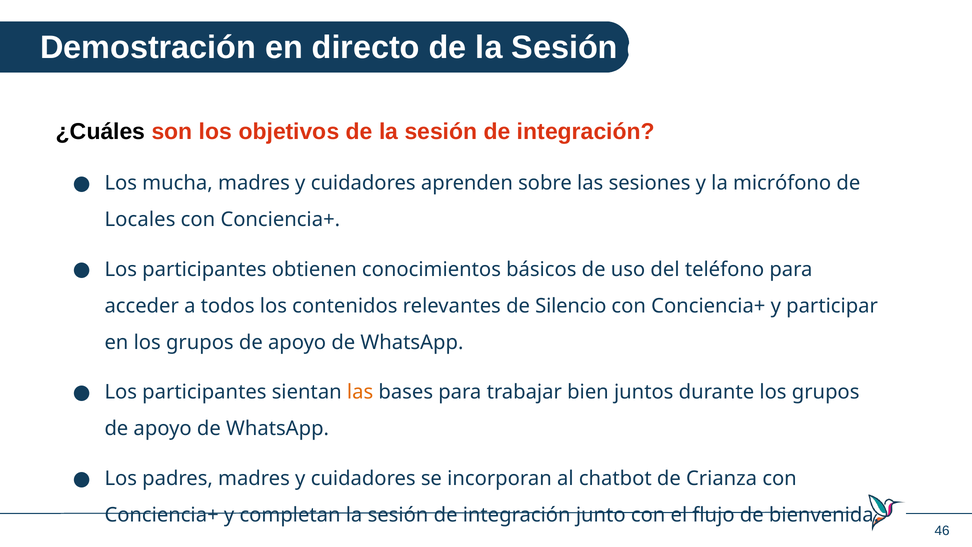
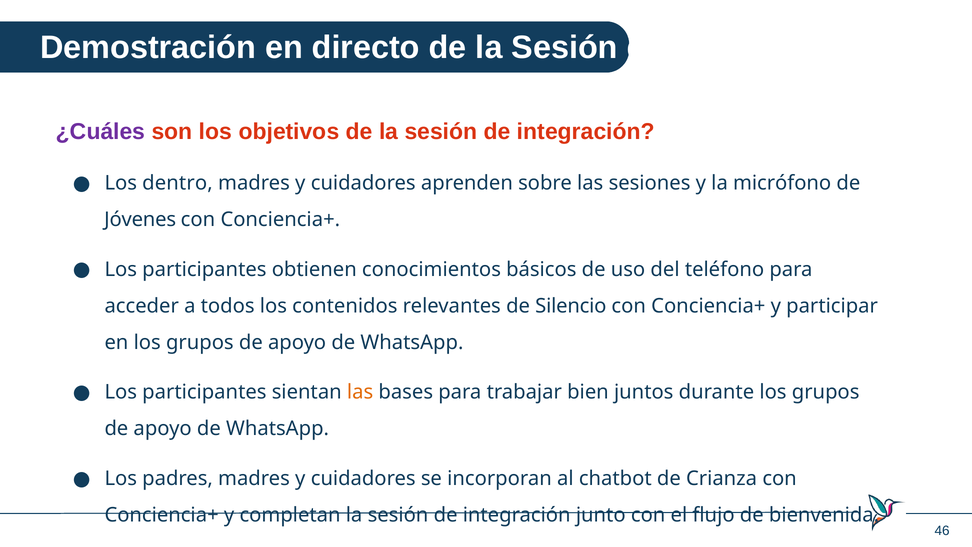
¿Cuáles colour: black -> purple
mucha: mucha -> dentro
Locales: Locales -> Jóvenes
